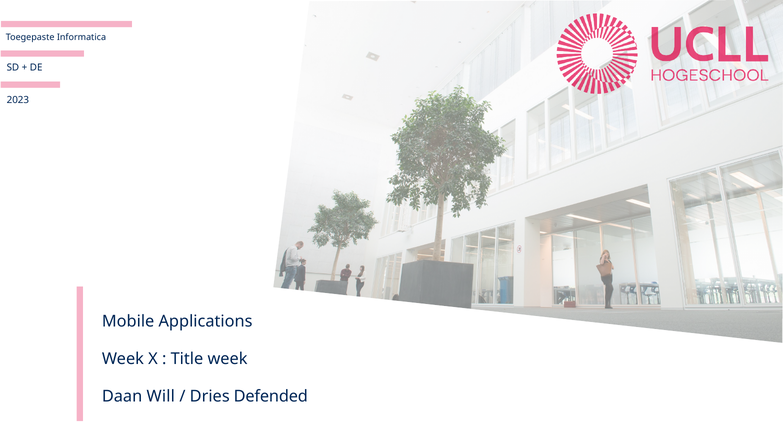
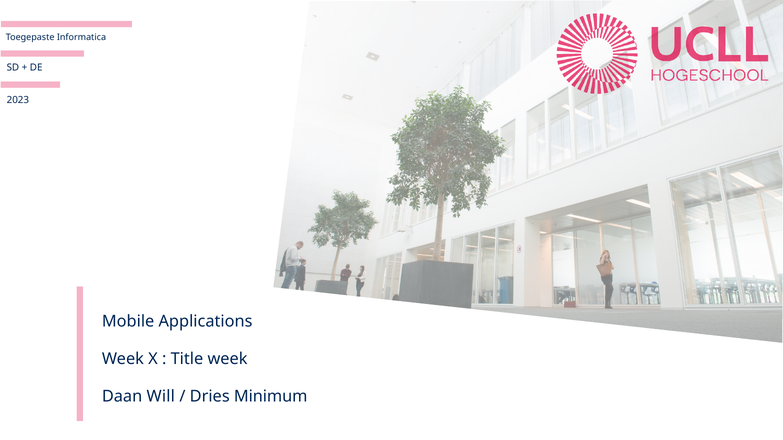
Defended: Defended -> Minimum
